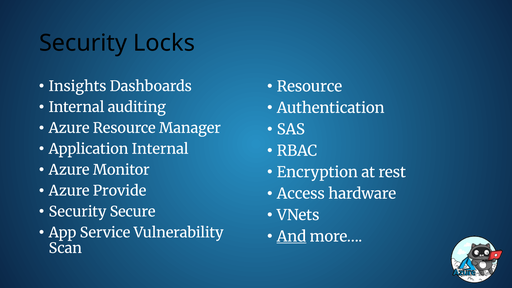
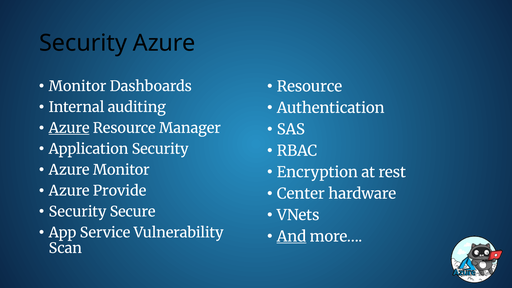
Security Locks: Locks -> Azure
Insights at (77, 86): Insights -> Monitor
Azure at (69, 128) underline: none -> present
Application Internal: Internal -> Security
Access: Access -> Center
